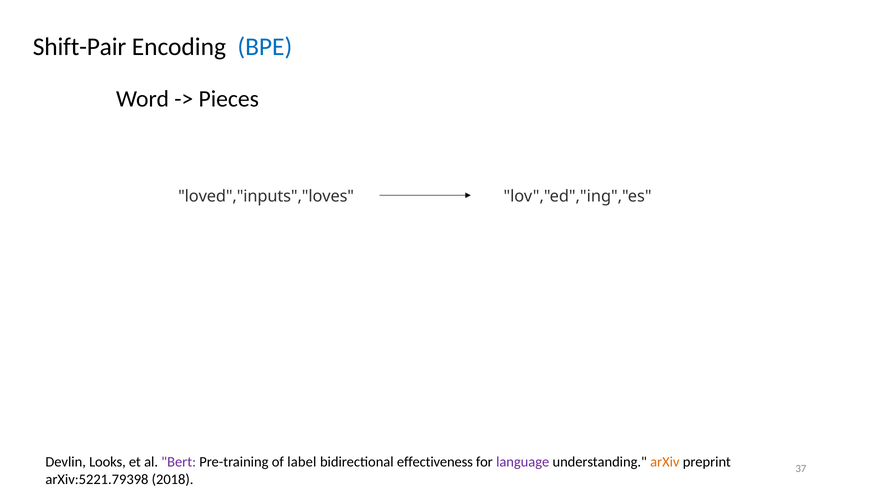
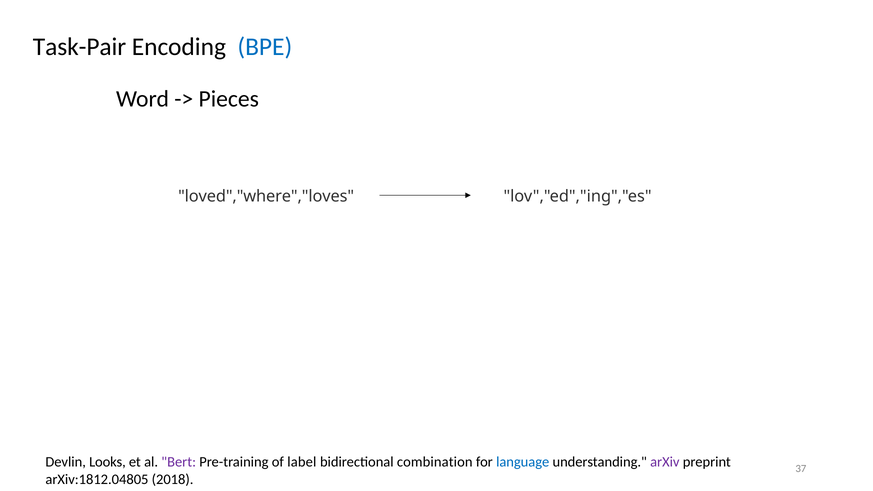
Shift-Pair: Shift-Pair -> Task-Pair
loved","inputs","loves: loved","inputs","loves -> loved","where","loves
effectiveness: effectiveness -> combination
language colour: purple -> blue
arXiv colour: orange -> purple
arXiv:5221.79398: arXiv:5221.79398 -> arXiv:1812.04805
